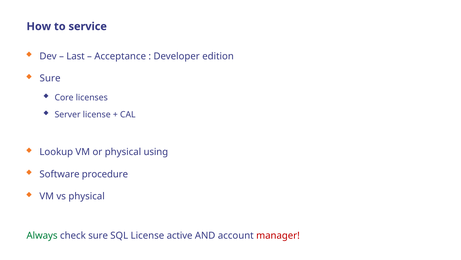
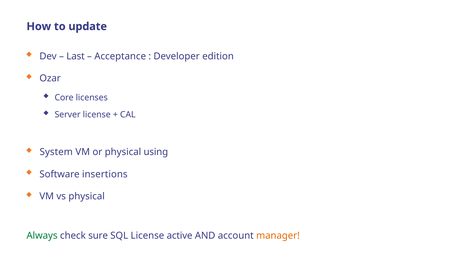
service: service -> update
Sure at (50, 78): Sure -> Ozar
Lookup: Lookup -> System
procedure: procedure -> insertions
manager colour: red -> orange
